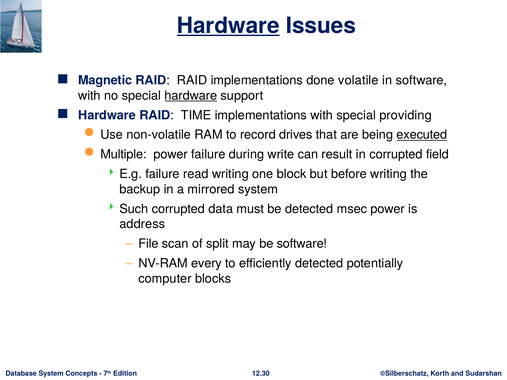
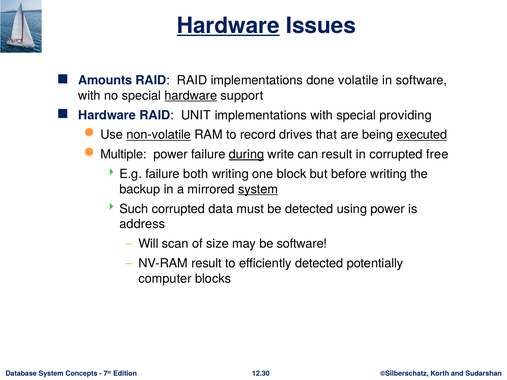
Magnetic: Magnetic -> Amounts
TIME: TIME -> UNIT
non-volatile underline: none -> present
during underline: none -> present
field: field -> free
read: read -> both
system at (258, 189) underline: none -> present
msec: msec -> using
File: File -> Will
split: split -> size
NV-RAM every: every -> result
